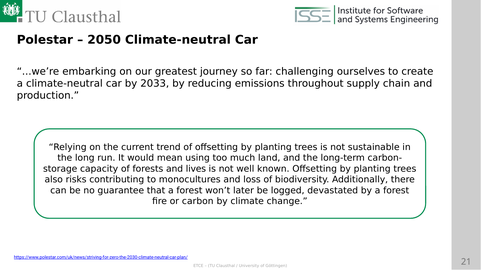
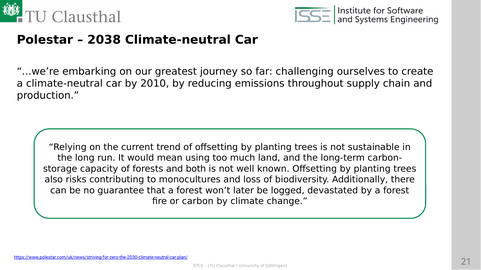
2050: 2050 -> 2038
2033: 2033 -> 2010
lives: lives -> both
